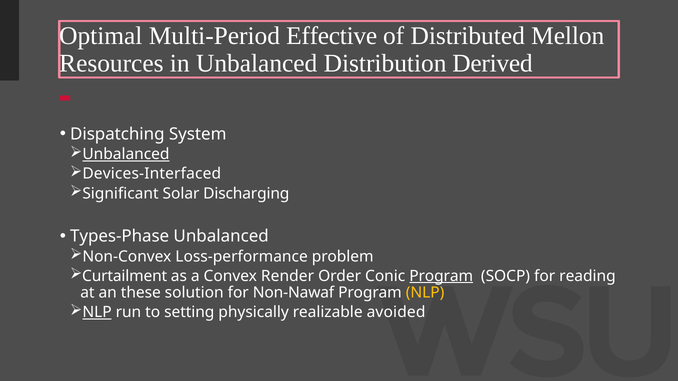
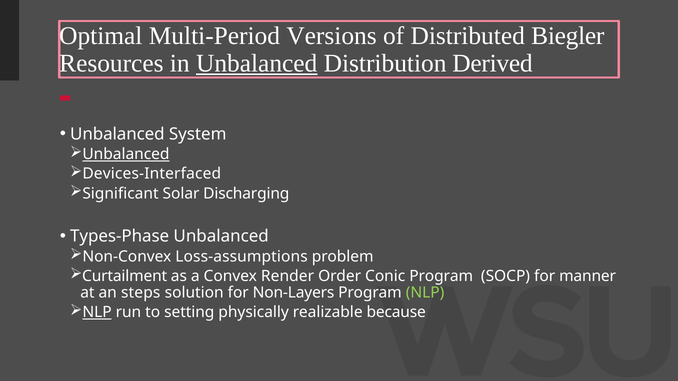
Effective: Effective -> Versions
Mellon: Mellon -> Biegler
Unbalanced at (257, 63) underline: none -> present
Dispatching at (117, 134): Dispatching -> Unbalanced
Loss-performance: Loss-performance -> Loss-assumptions
Program at (441, 276) underline: present -> none
reading: reading -> manner
these: these -> steps
Non-Nawaf: Non-Nawaf -> Non-Layers
NLP at (425, 293) colour: yellow -> light green
avoided: avoided -> because
